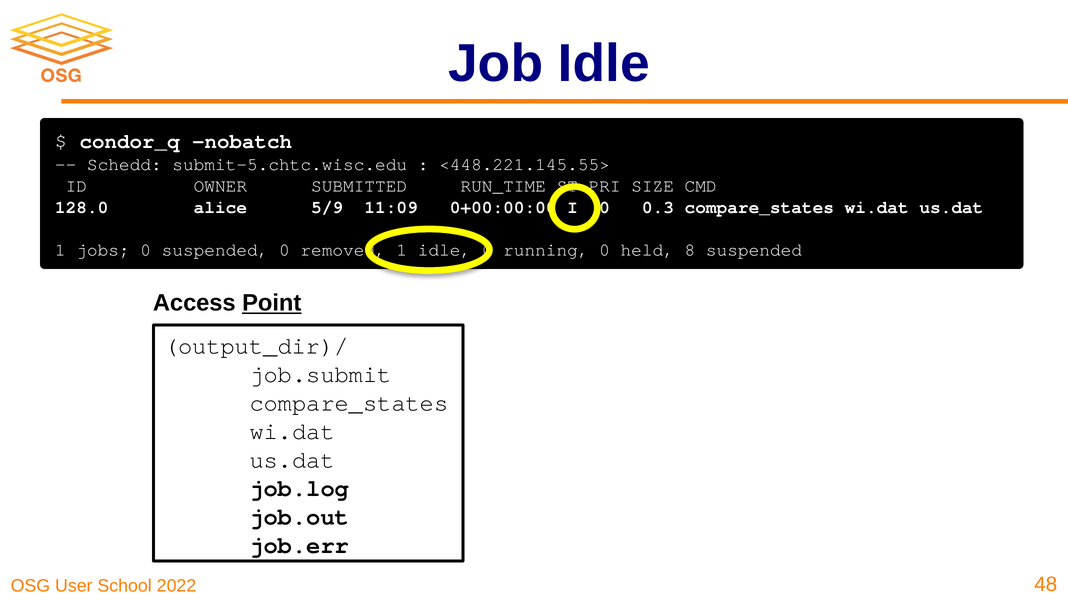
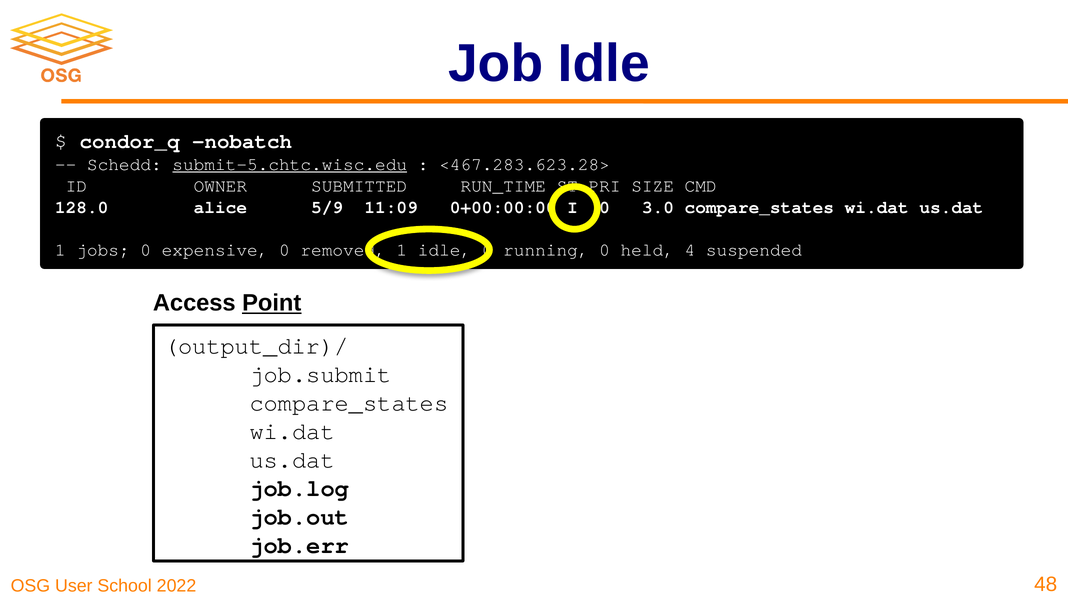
submit-5.chtc.wisc.edu underline: none -> present
<448.221.145.55>: <448.221.145.55> -> <467.283.623.28>
0.3: 0.3 -> 3.0
0 suspended: suspended -> expensive
8: 8 -> 4
